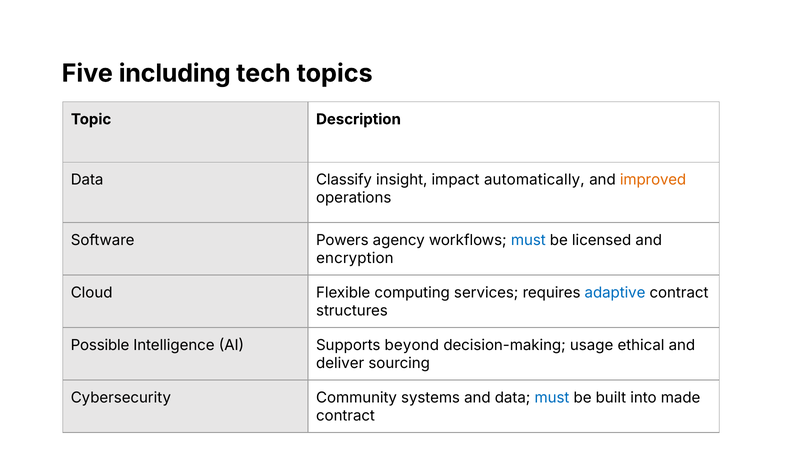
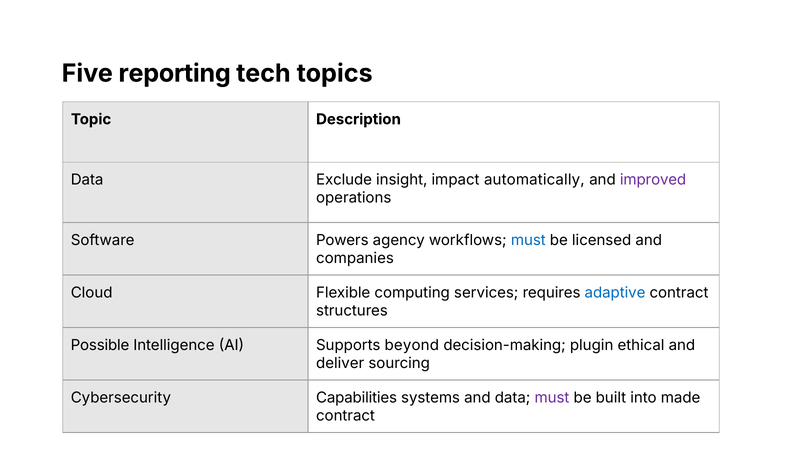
including: including -> reporting
Classify: Classify -> Exclude
improved colour: orange -> purple
encryption: encryption -> companies
usage: usage -> plugin
Community: Community -> Capabilities
must at (552, 398) colour: blue -> purple
